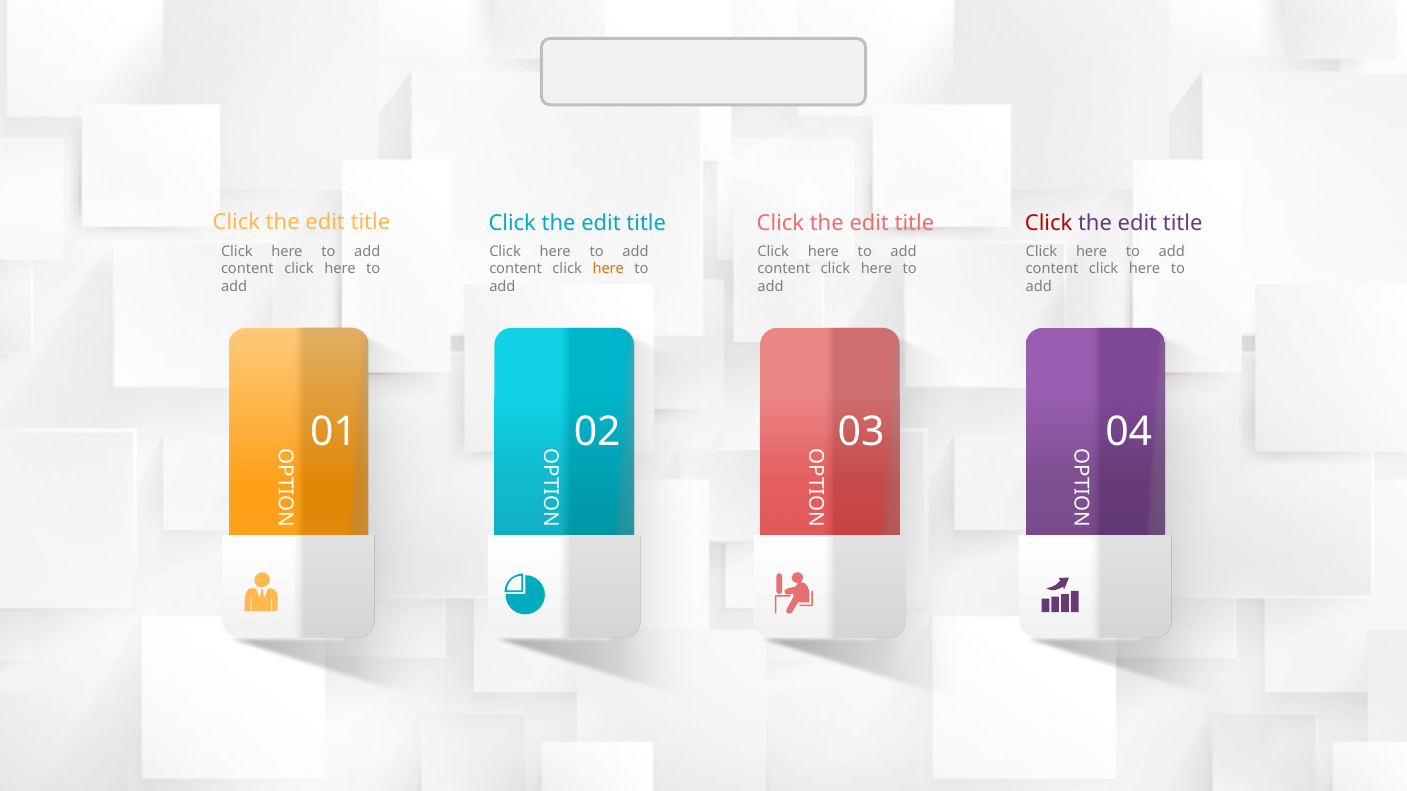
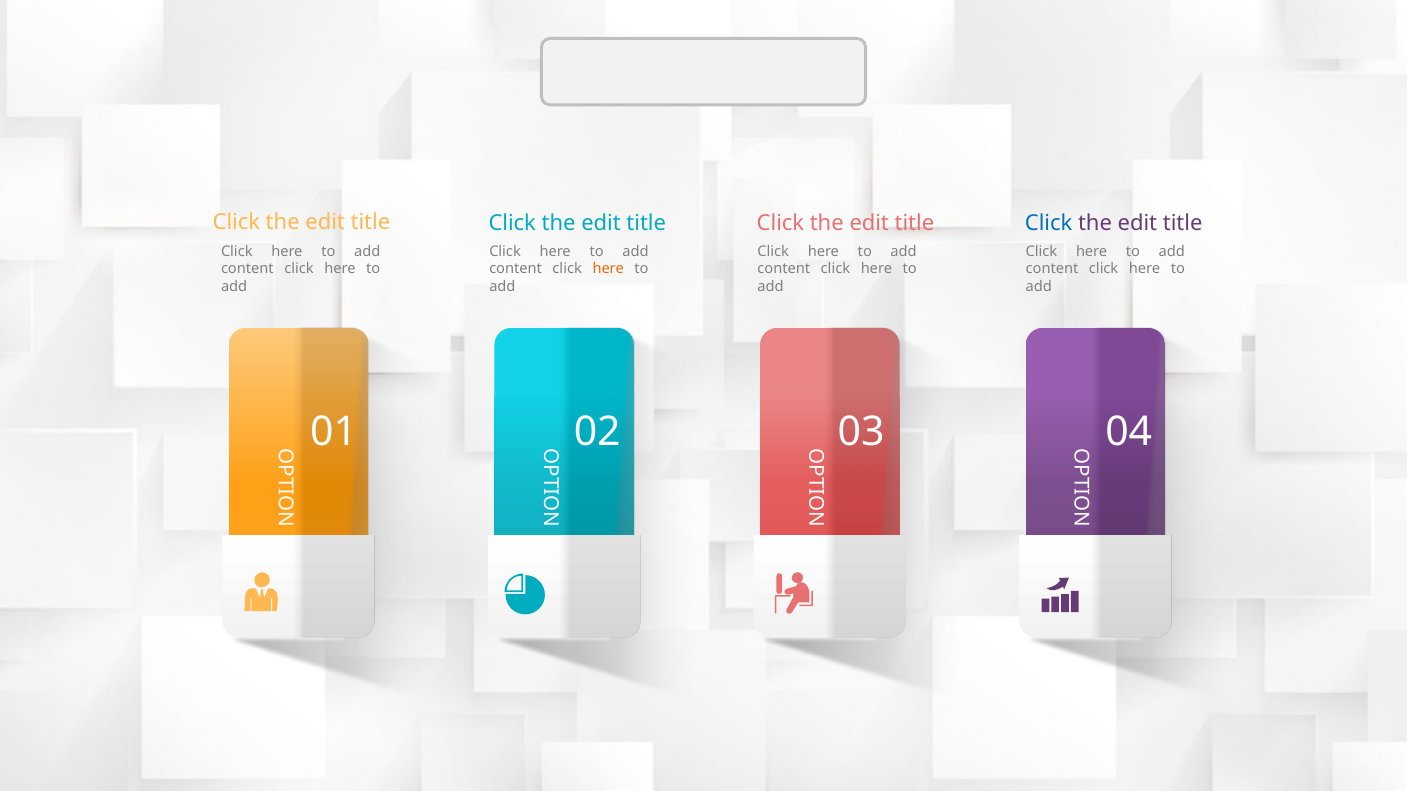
Click at (1049, 224) colour: red -> blue
